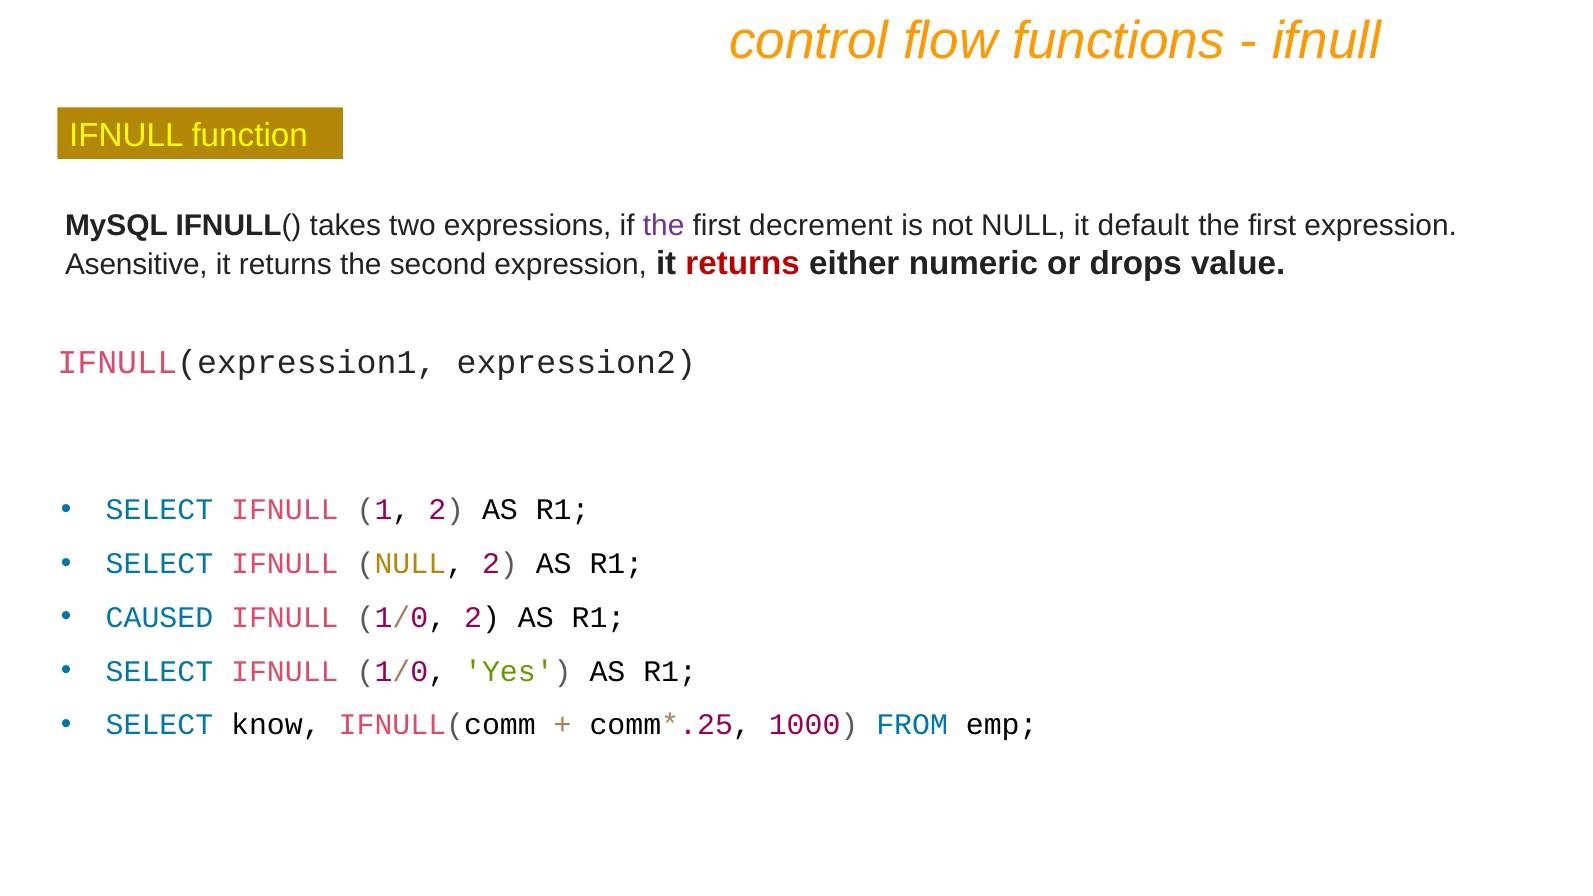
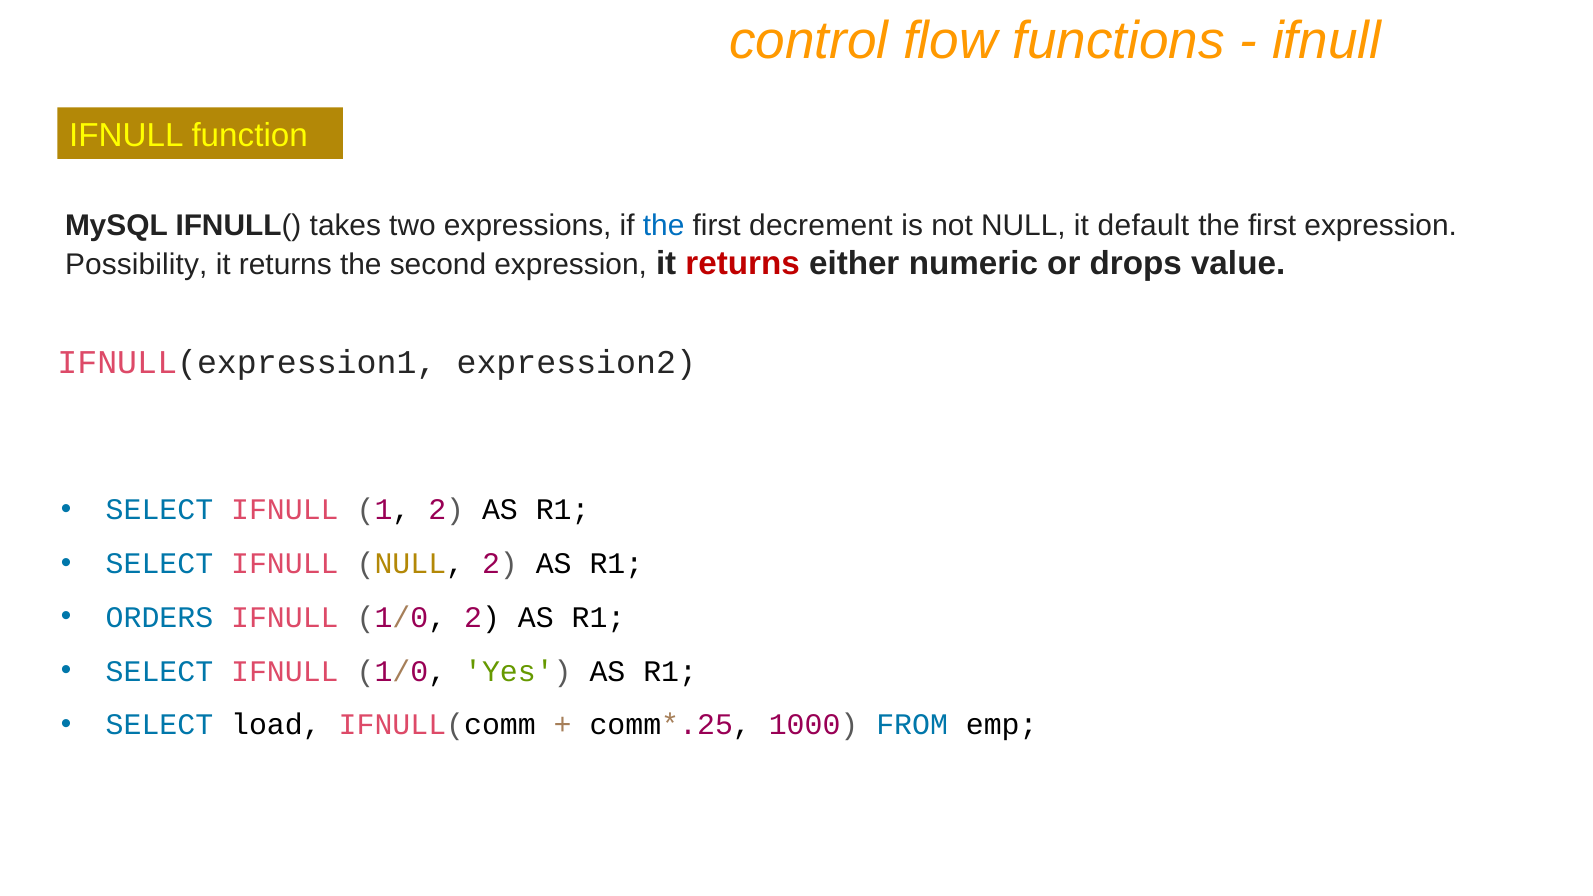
the at (664, 226) colour: purple -> blue
Asensitive: Asensitive -> Possibility
CAUSED: CAUSED -> ORDERS
know: know -> load
